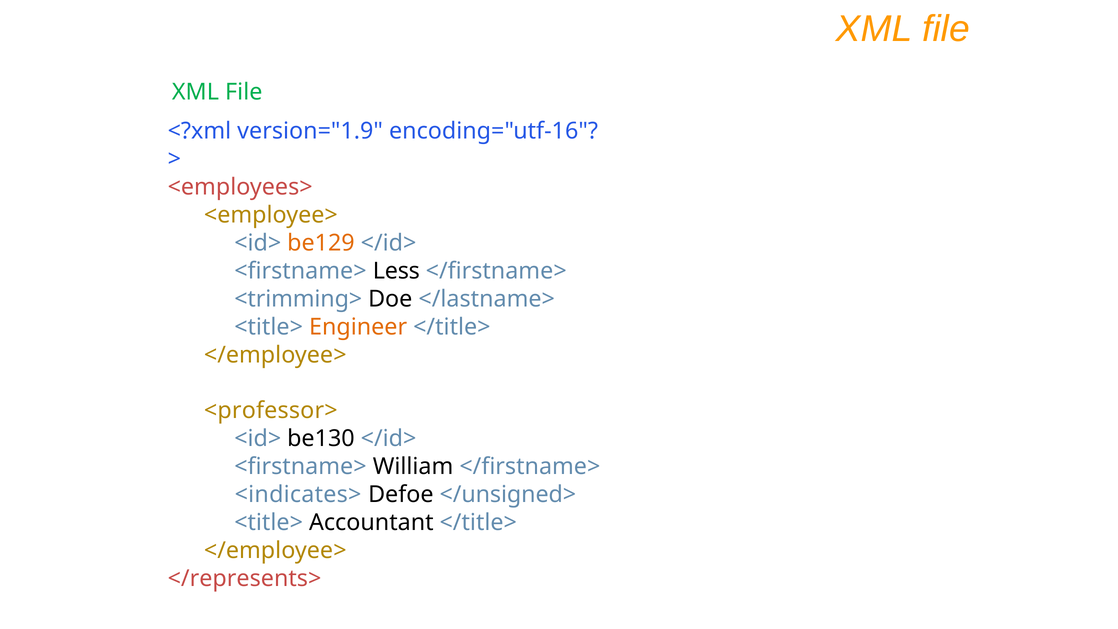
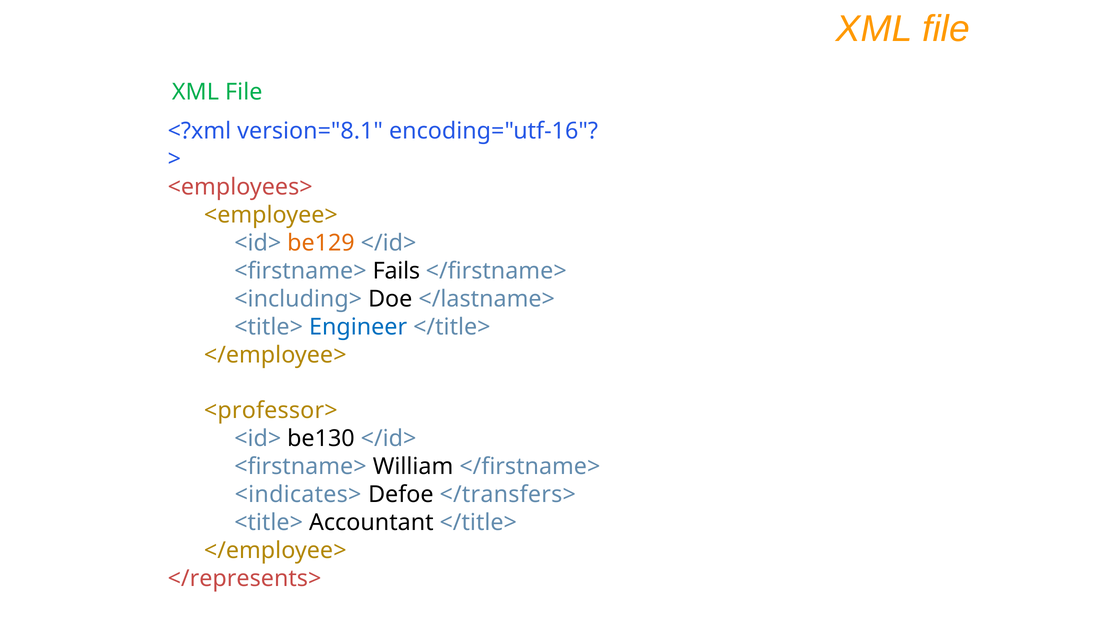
version="1.9: version="1.9 -> version="8.1
Less: Less -> Fails
<trimming>: <trimming> -> <including>
Engineer colour: orange -> blue
</unsigned>: </unsigned> -> </transfers>
